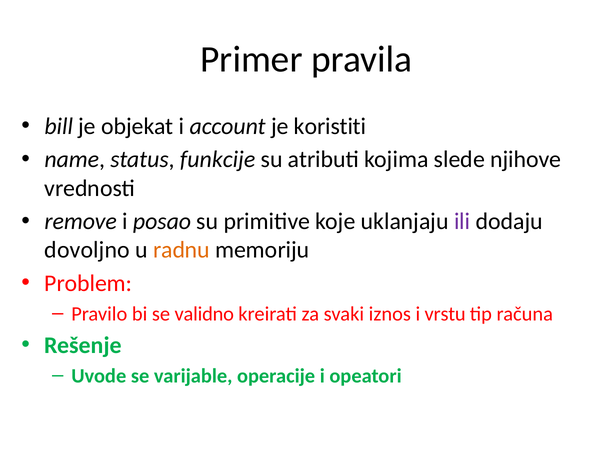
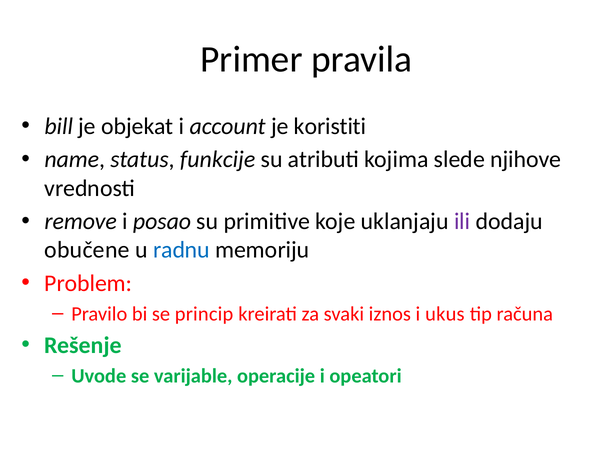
dovoljno: dovoljno -> obučene
radnu colour: orange -> blue
validno: validno -> princip
vrstu: vrstu -> ukus
